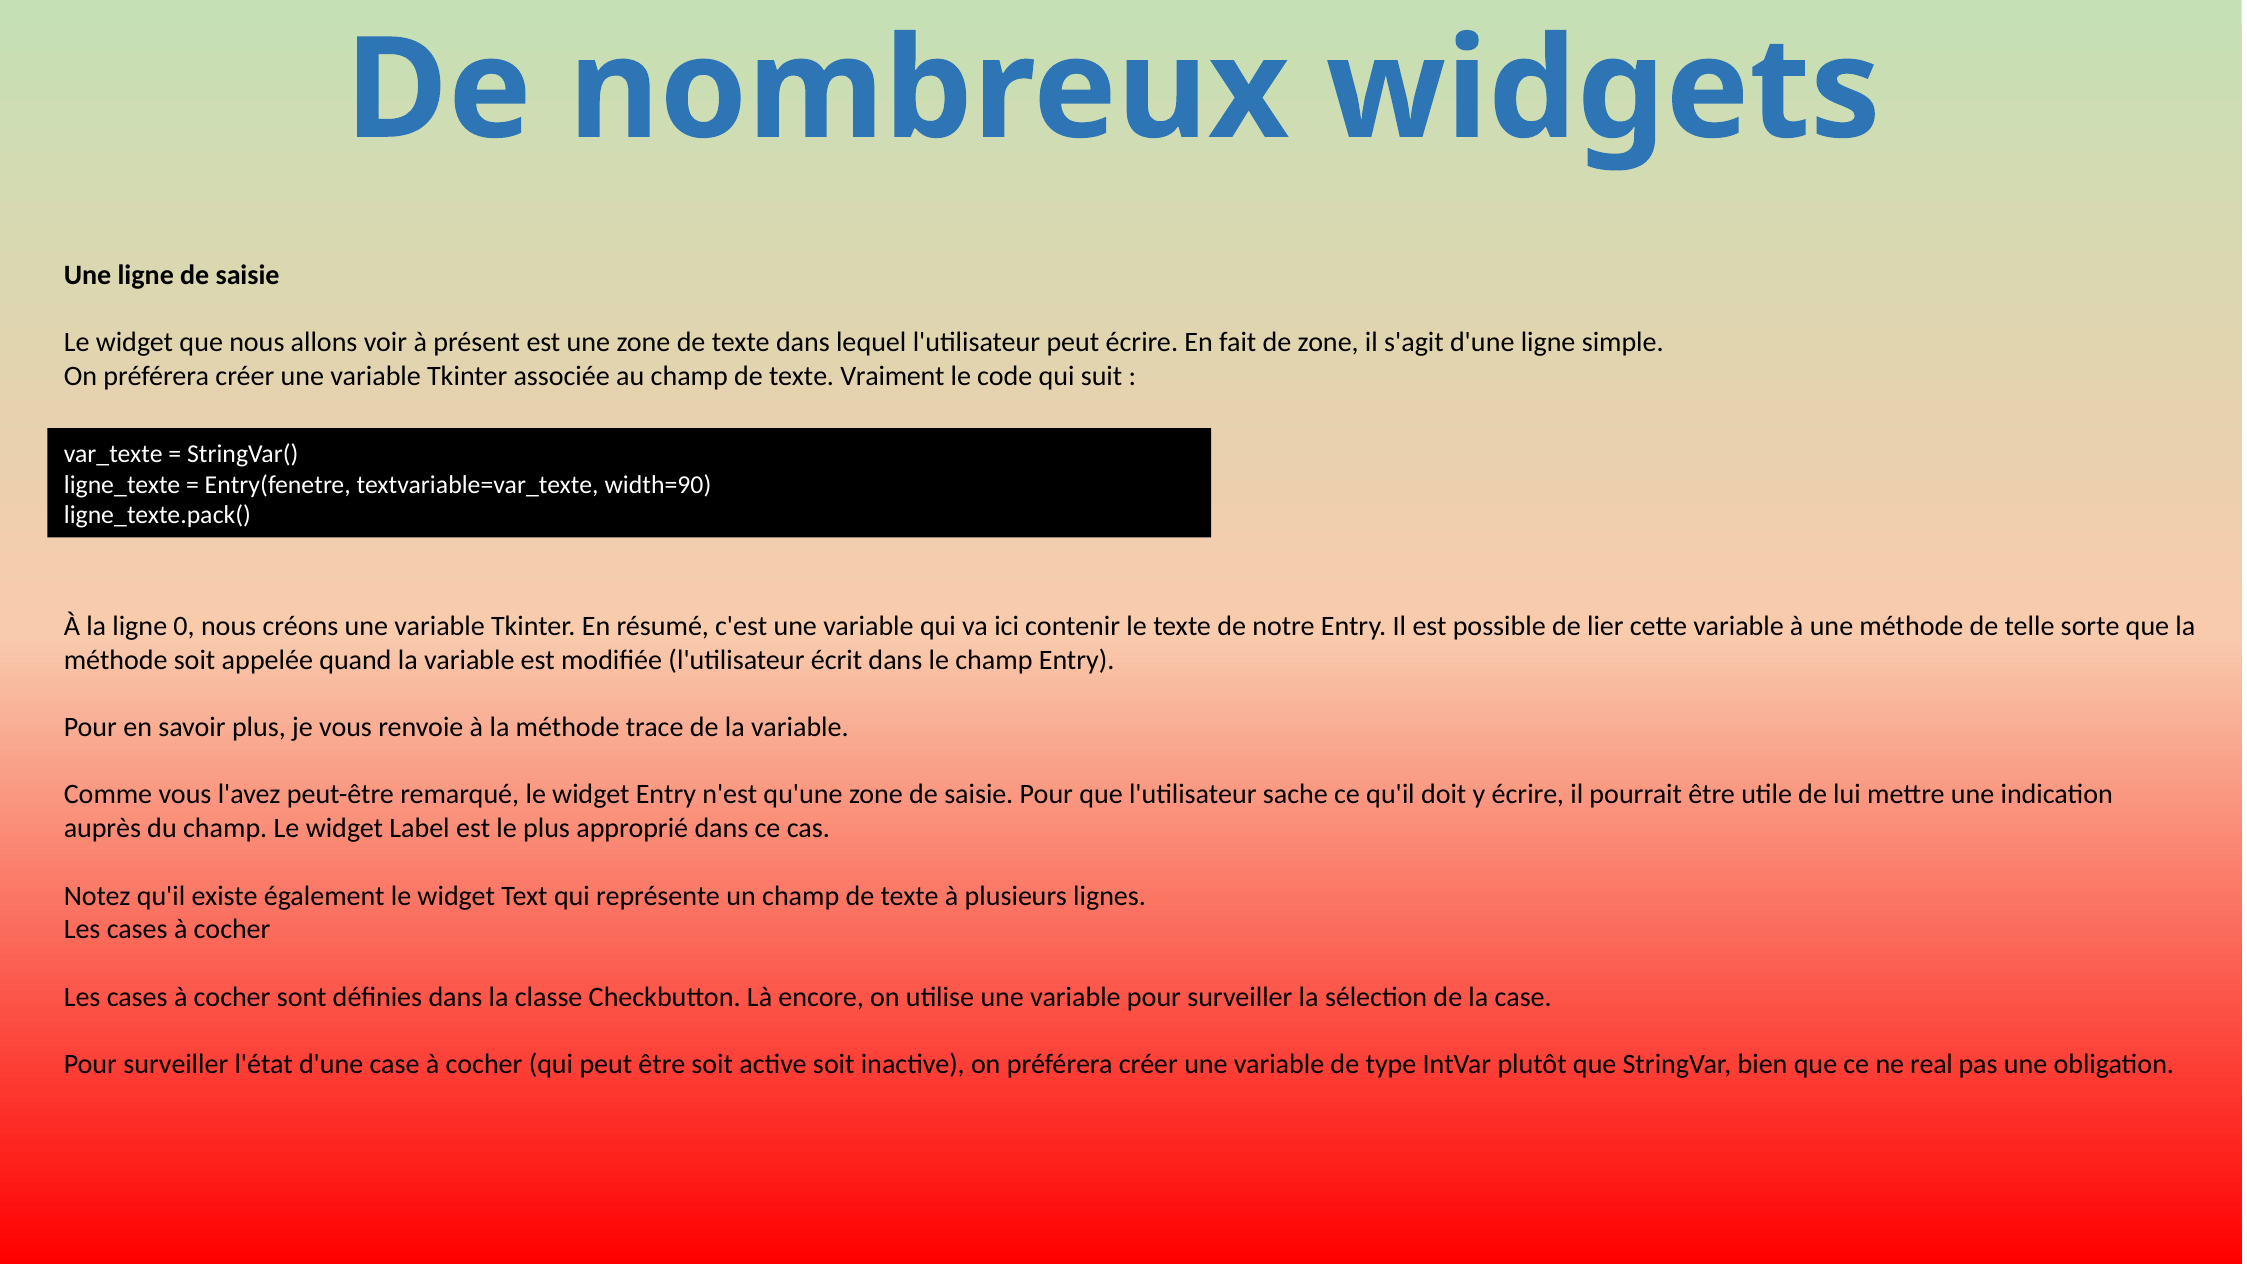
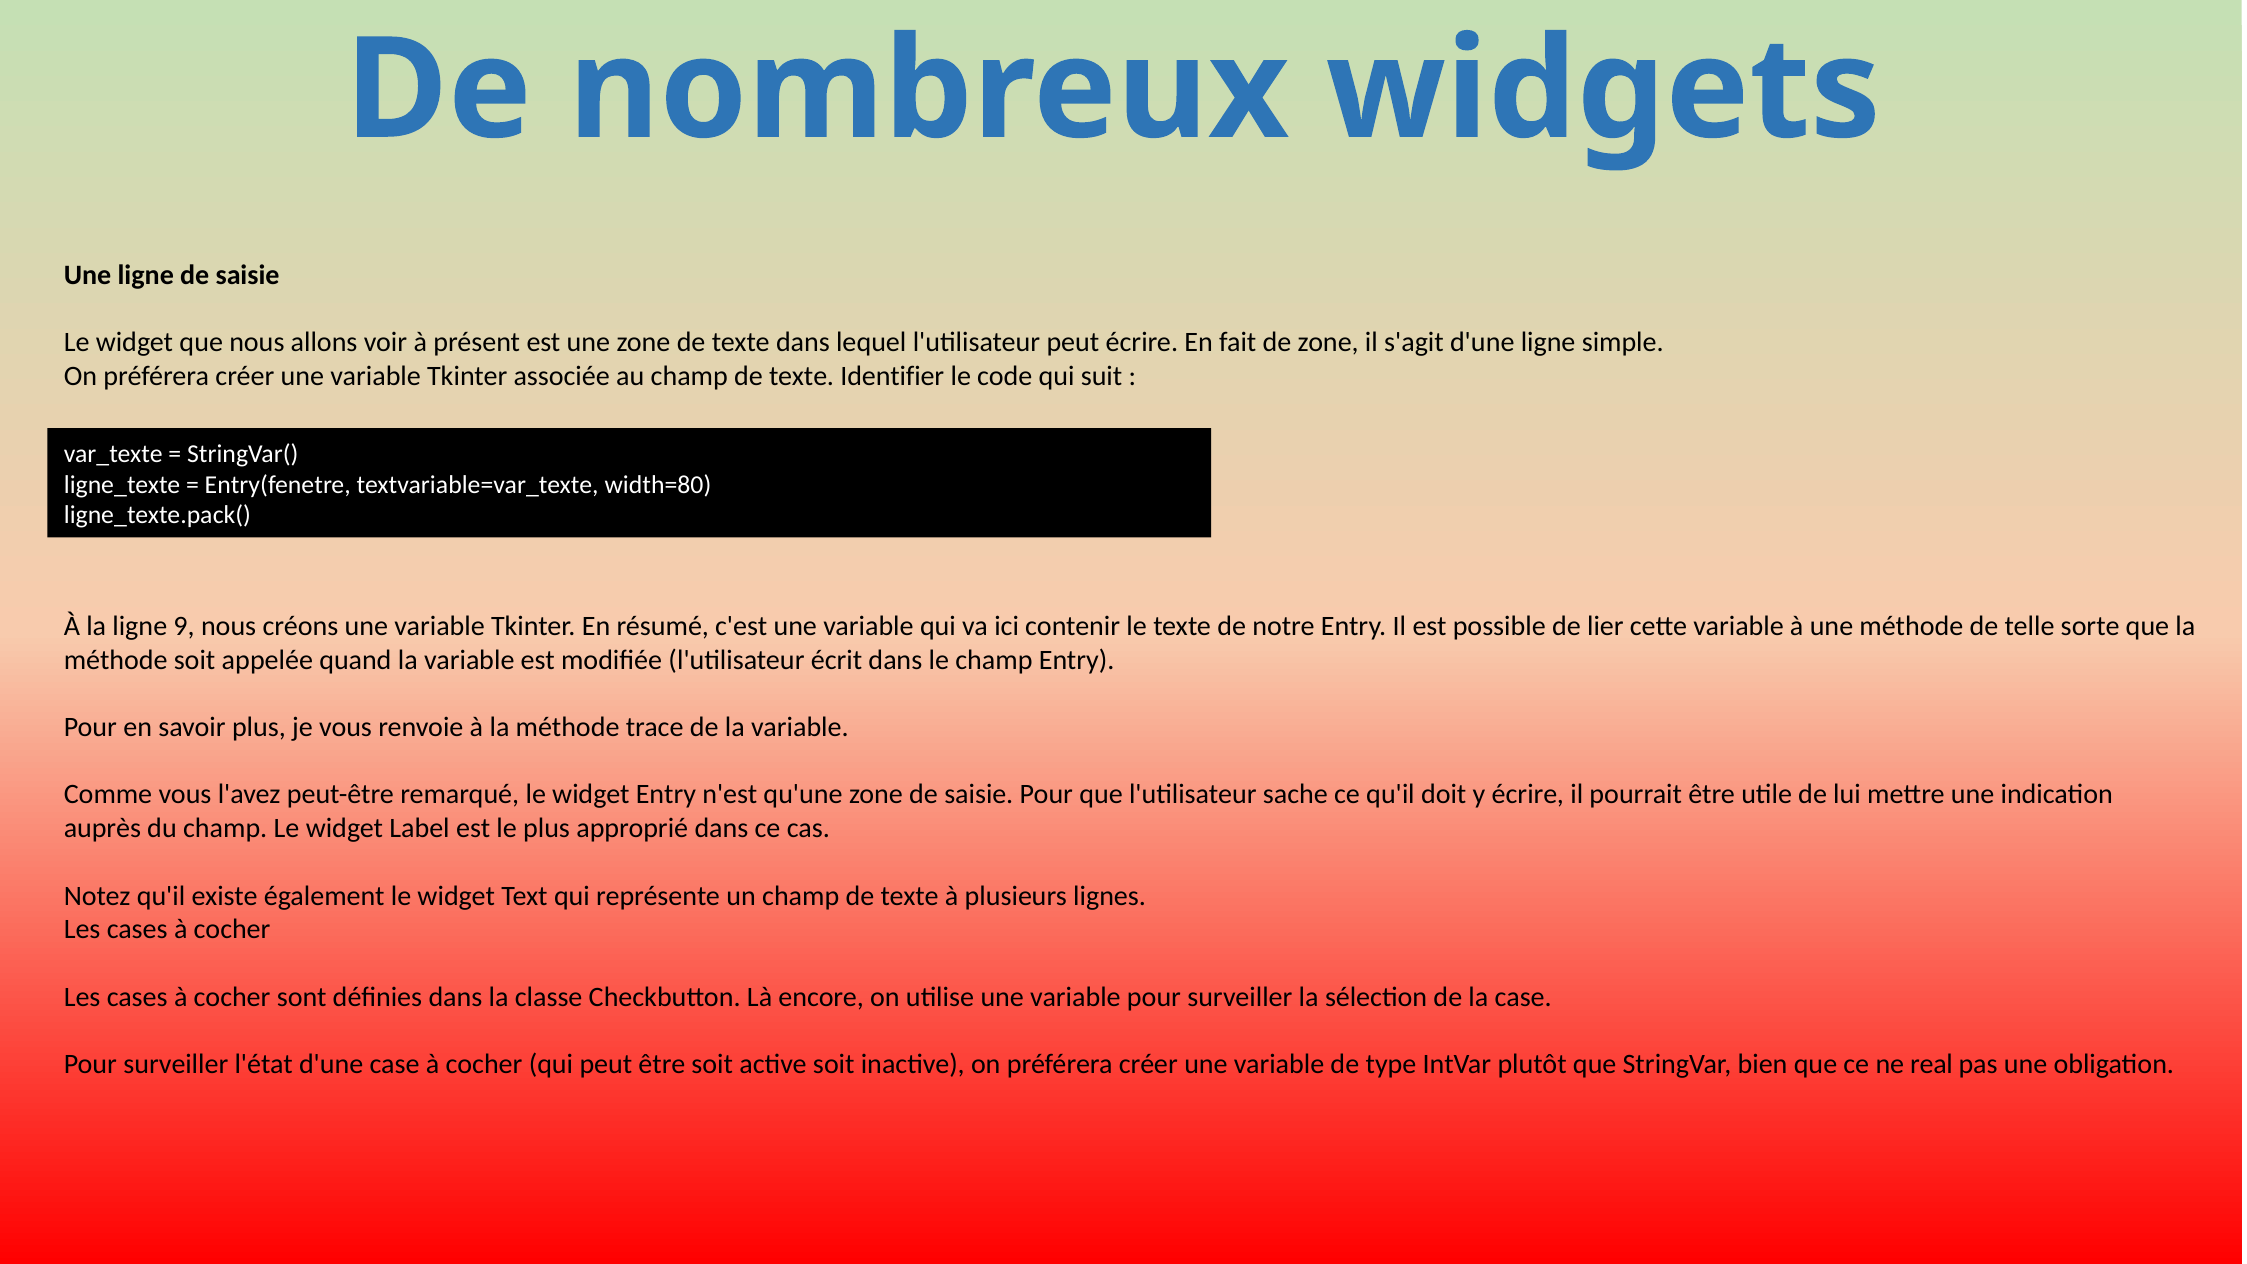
Vraiment: Vraiment -> Identifier
width=90: width=90 -> width=80
0: 0 -> 9
